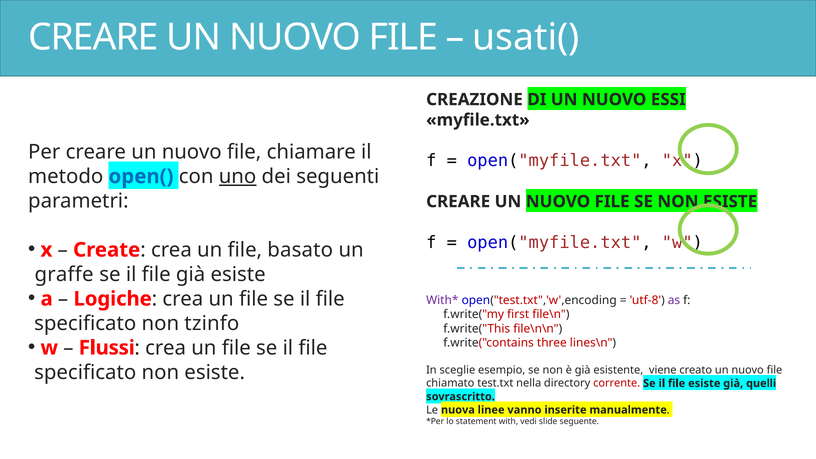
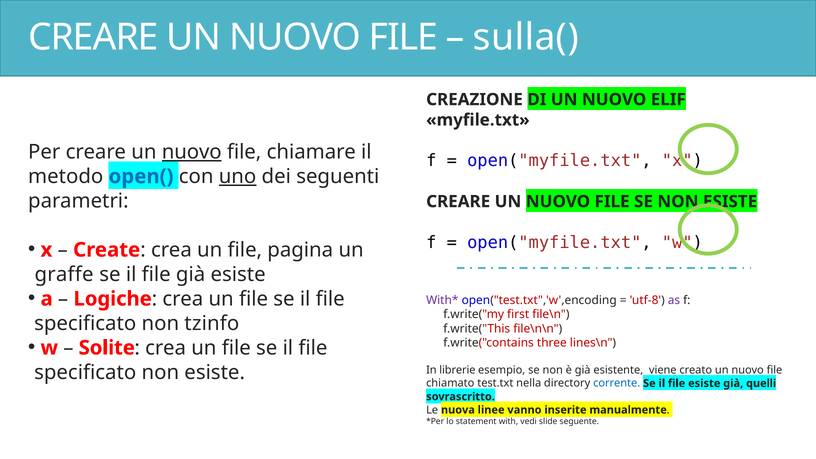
usati(: usati( -> sulla(
ESSI: ESSI -> ELIF
nuovo at (192, 152) underline: none -> present
basato: basato -> pagina
Flussi: Flussi -> Solite
sceglie: sceglie -> librerie
corrente colour: red -> blue
